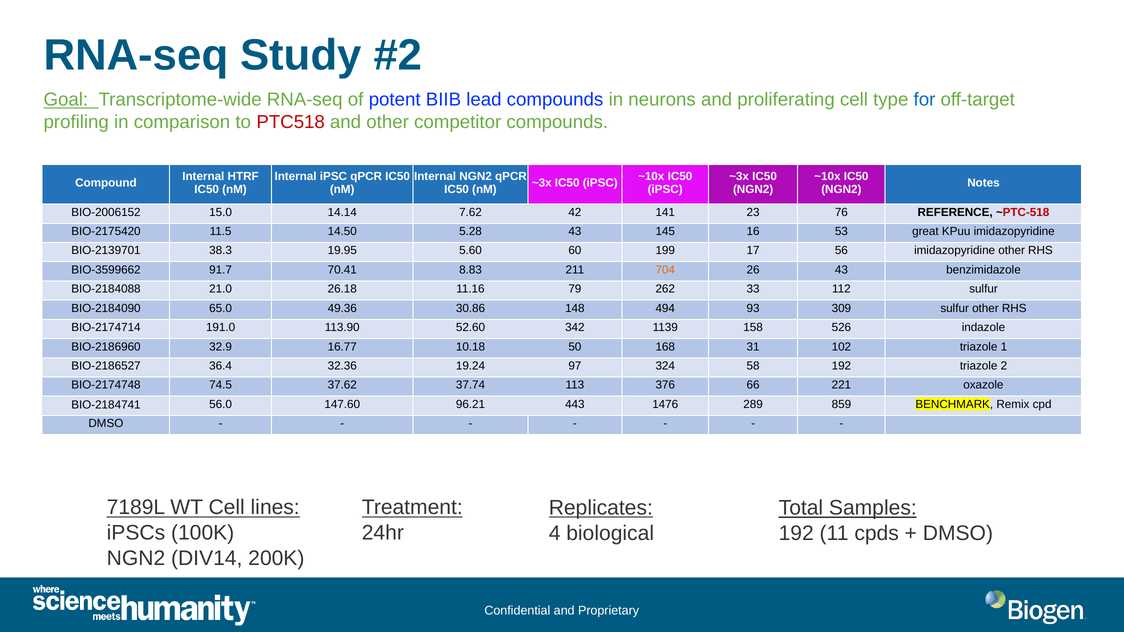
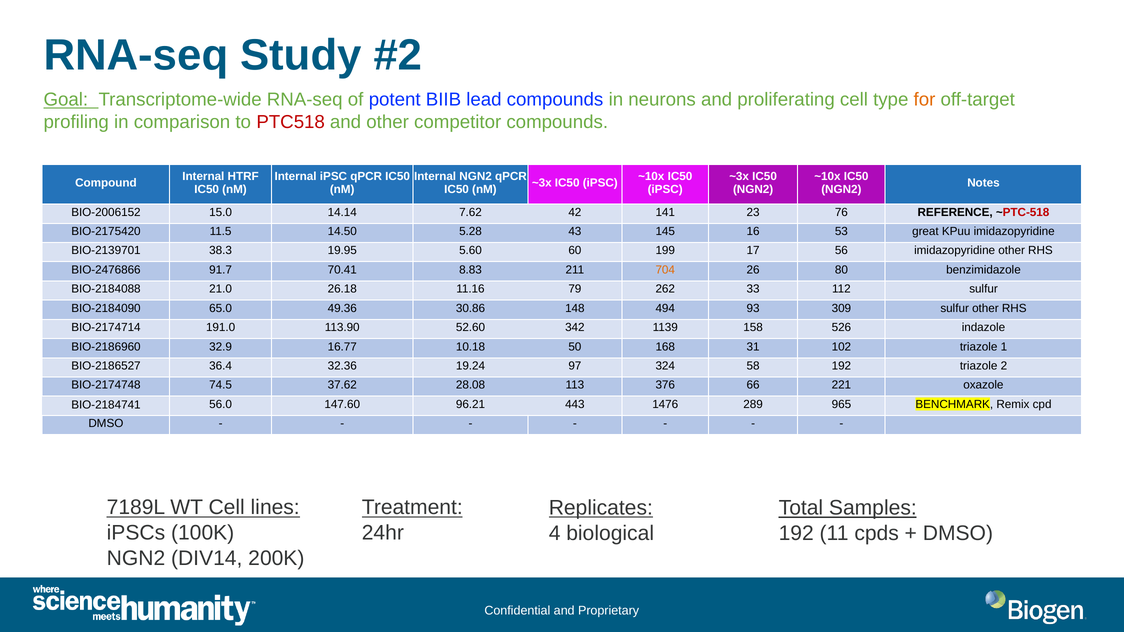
for colour: blue -> orange
BIO-3599662: BIO-3599662 -> BIO-2476866
26 43: 43 -> 80
37.74: 37.74 -> 28.08
859: 859 -> 965
